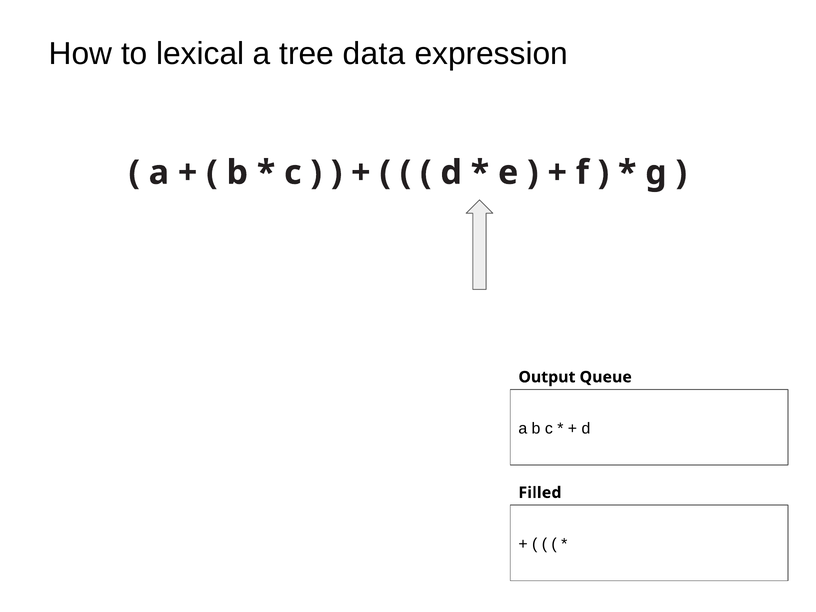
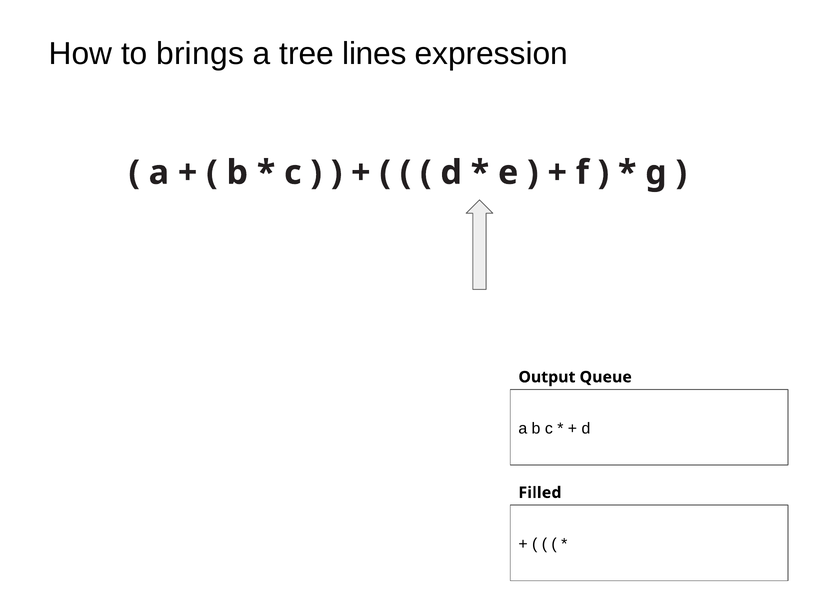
lexical: lexical -> brings
data: data -> lines
